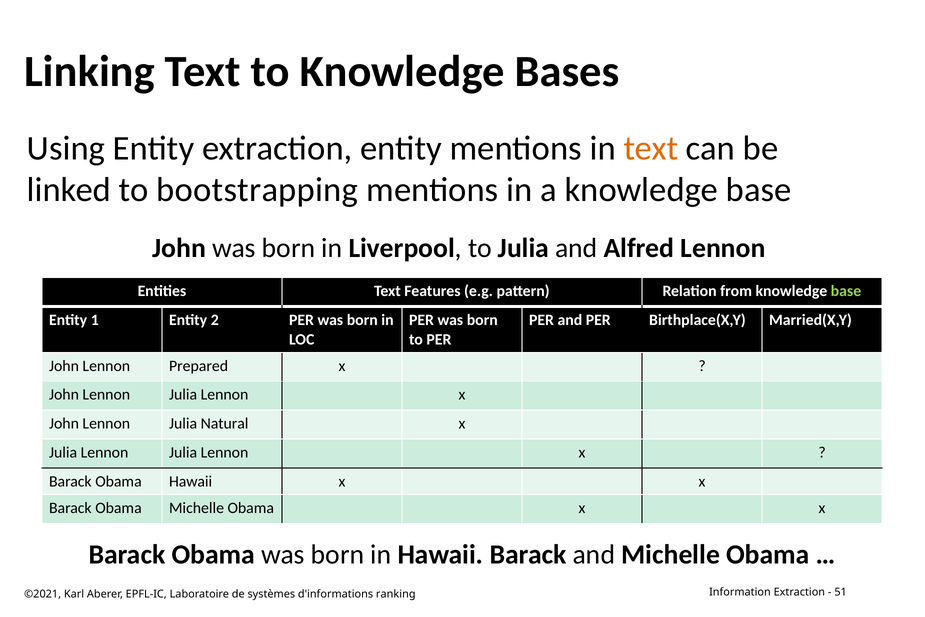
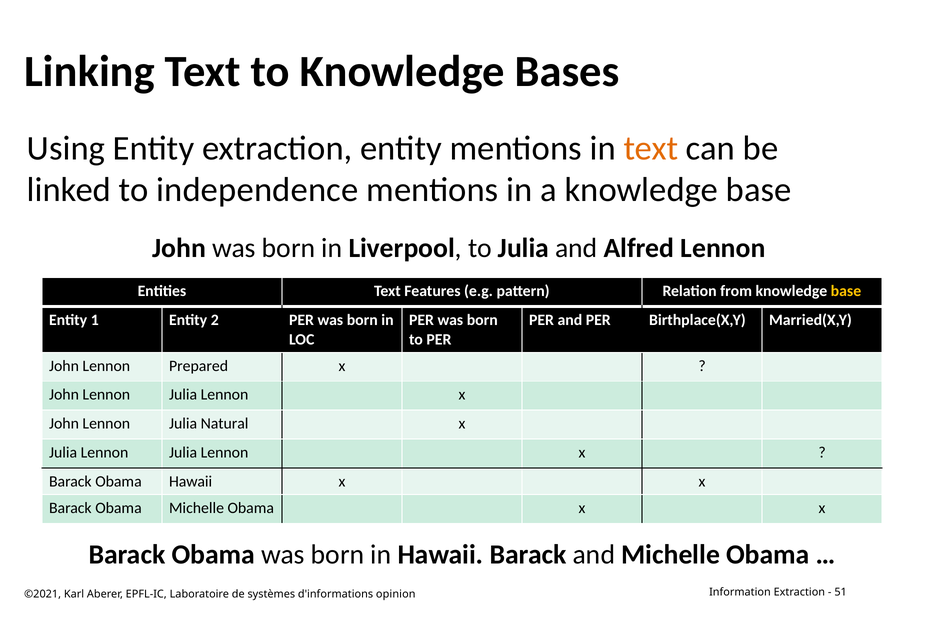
bootstrapping: bootstrapping -> independence
base at (846, 291) colour: light green -> yellow
ranking: ranking -> opinion
